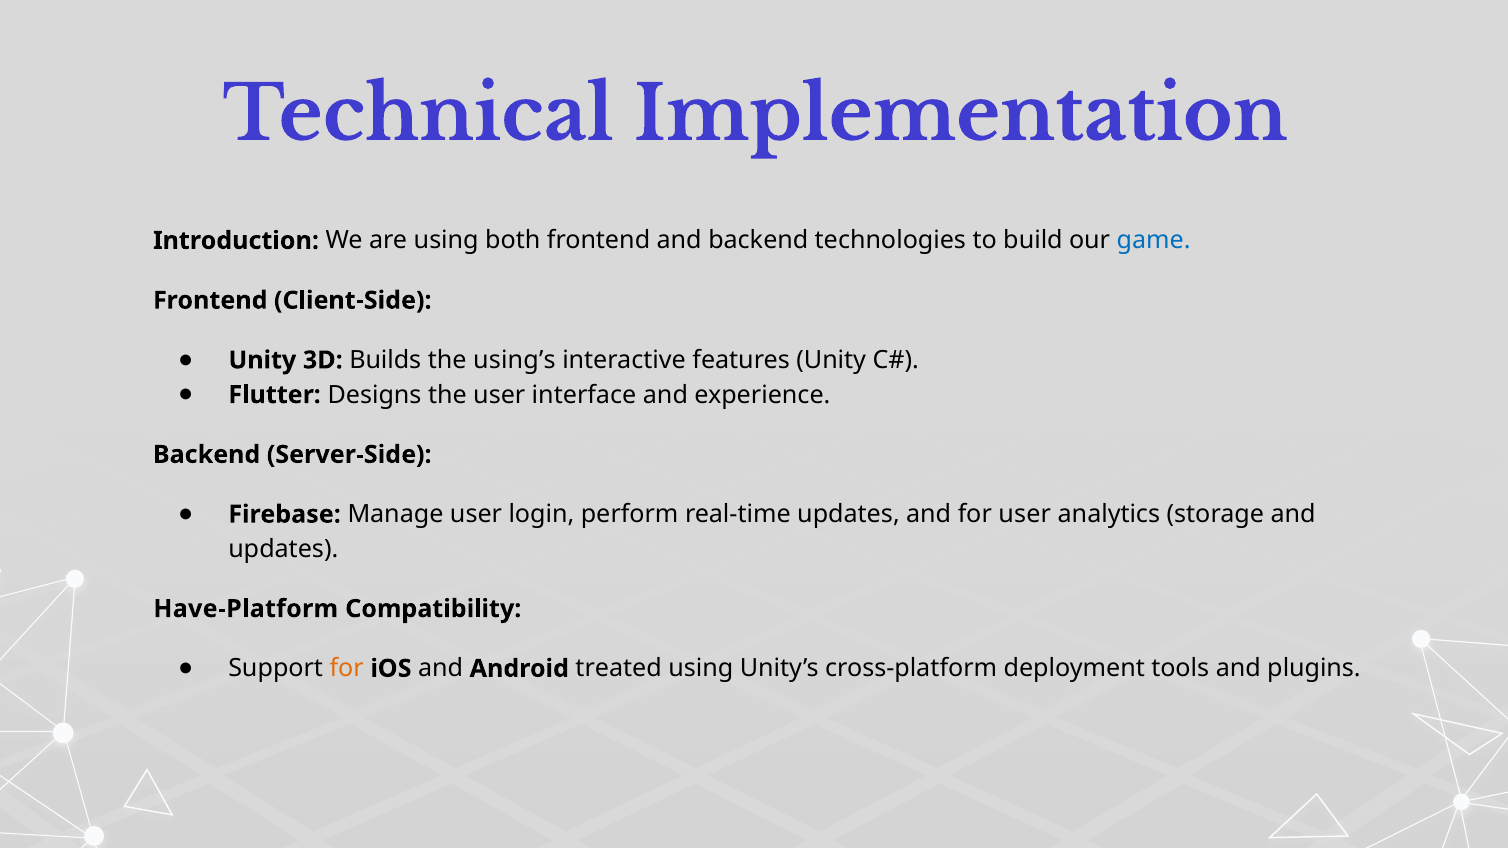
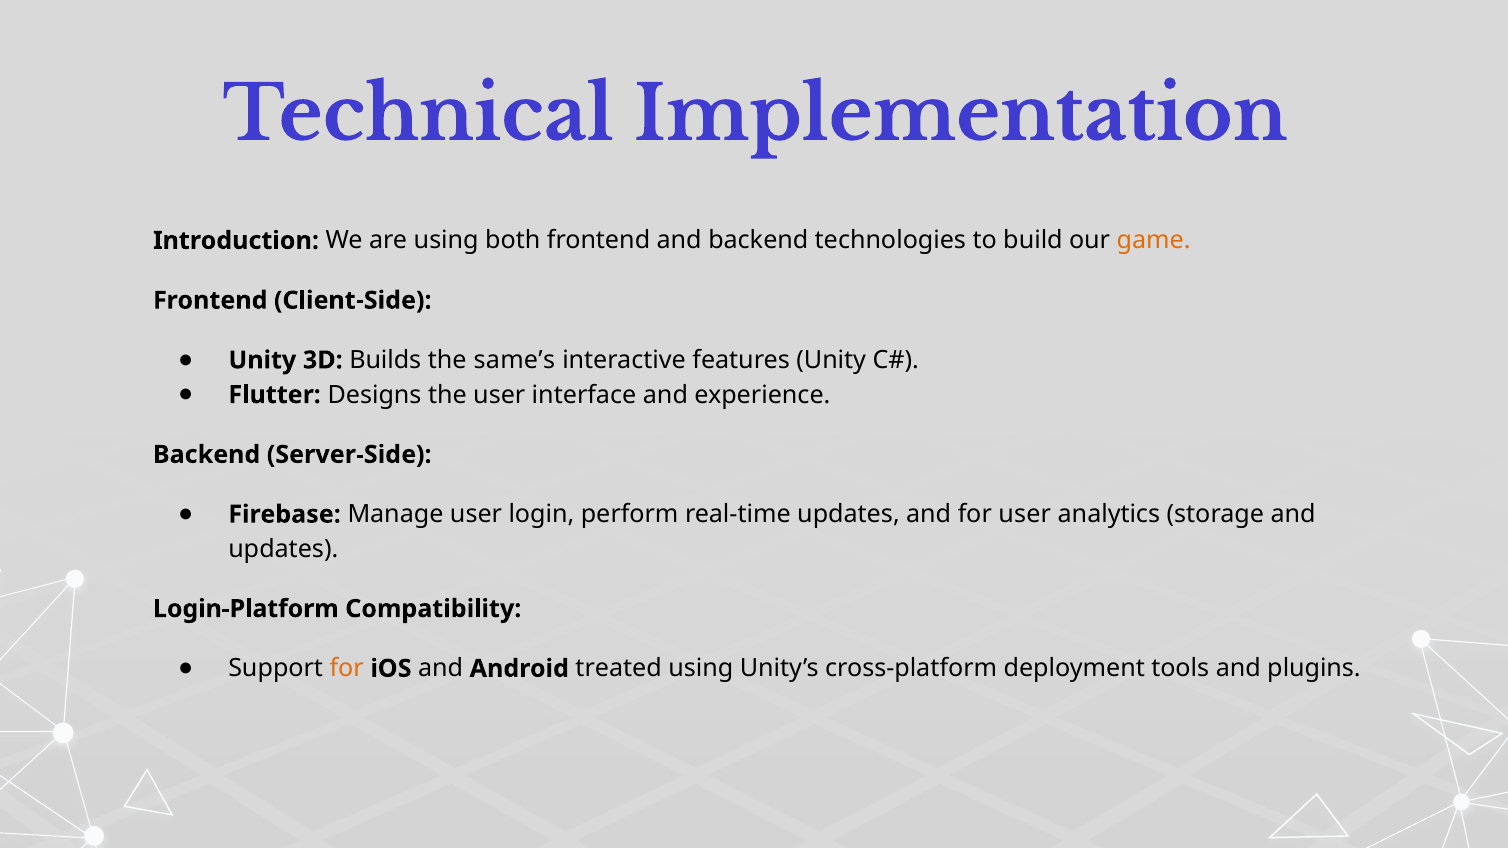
game colour: blue -> orange
using’s: using’s -> same’s
Have-Platform: Have-Platform -> Login-Platform
